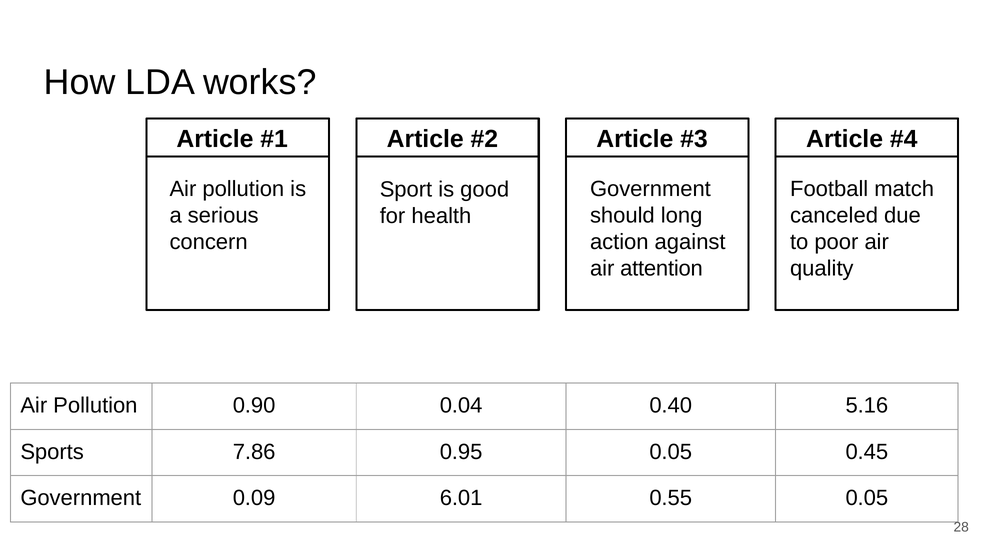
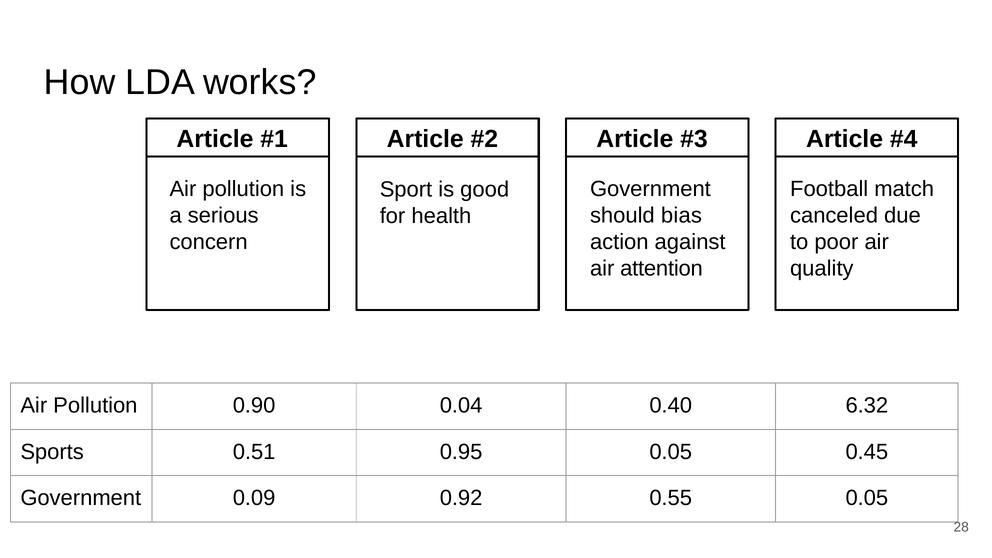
long: long -> bias
5.16: 5.16 -> 6.32
7.86: 7.86 -> 0.51
6.01: 6.01 -> 0.92
